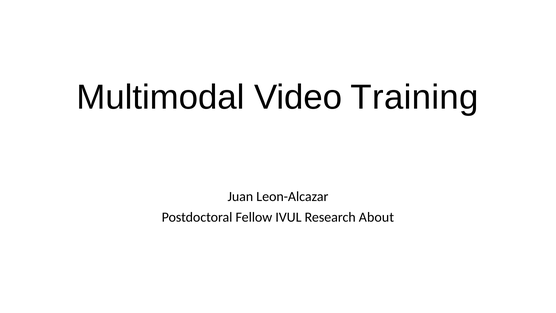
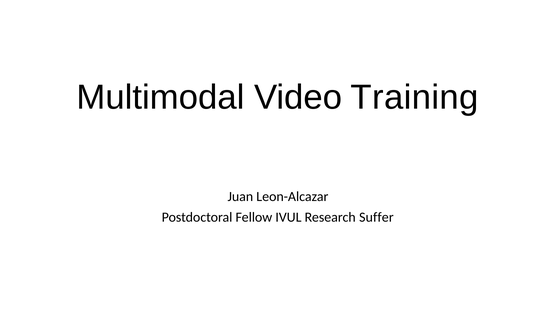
About: About -> Suffer
